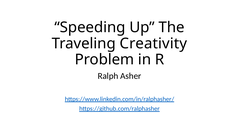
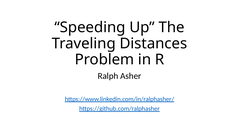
Creativity: Creativity -> Distances
